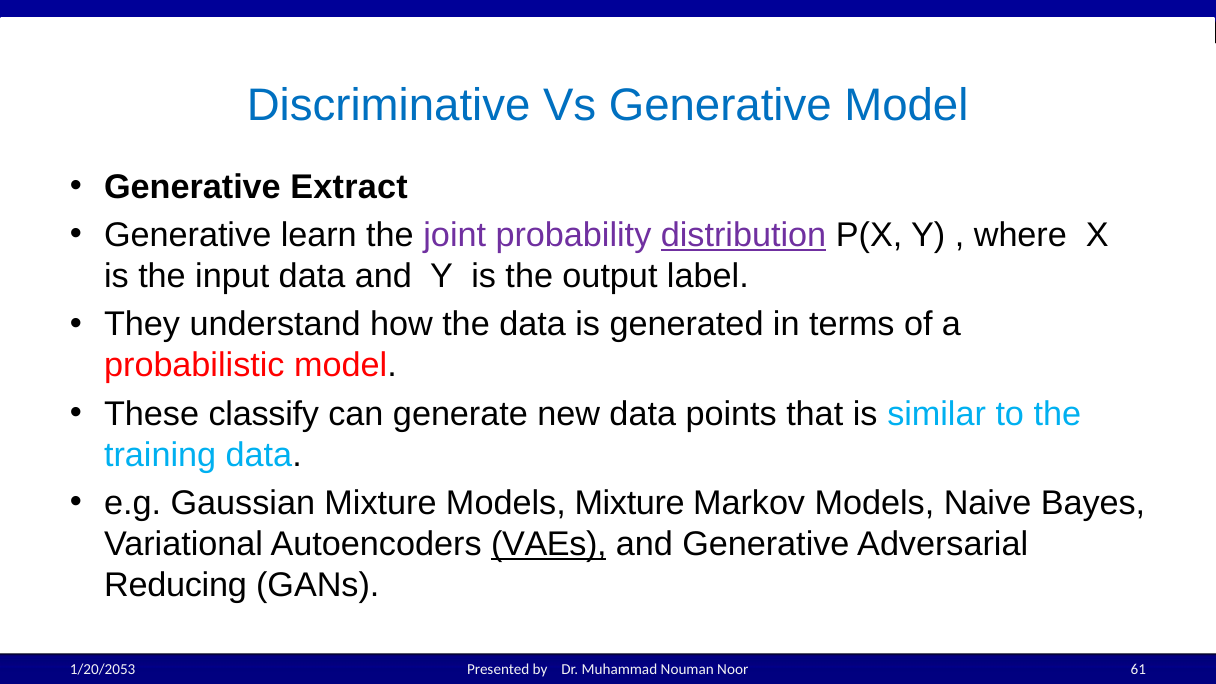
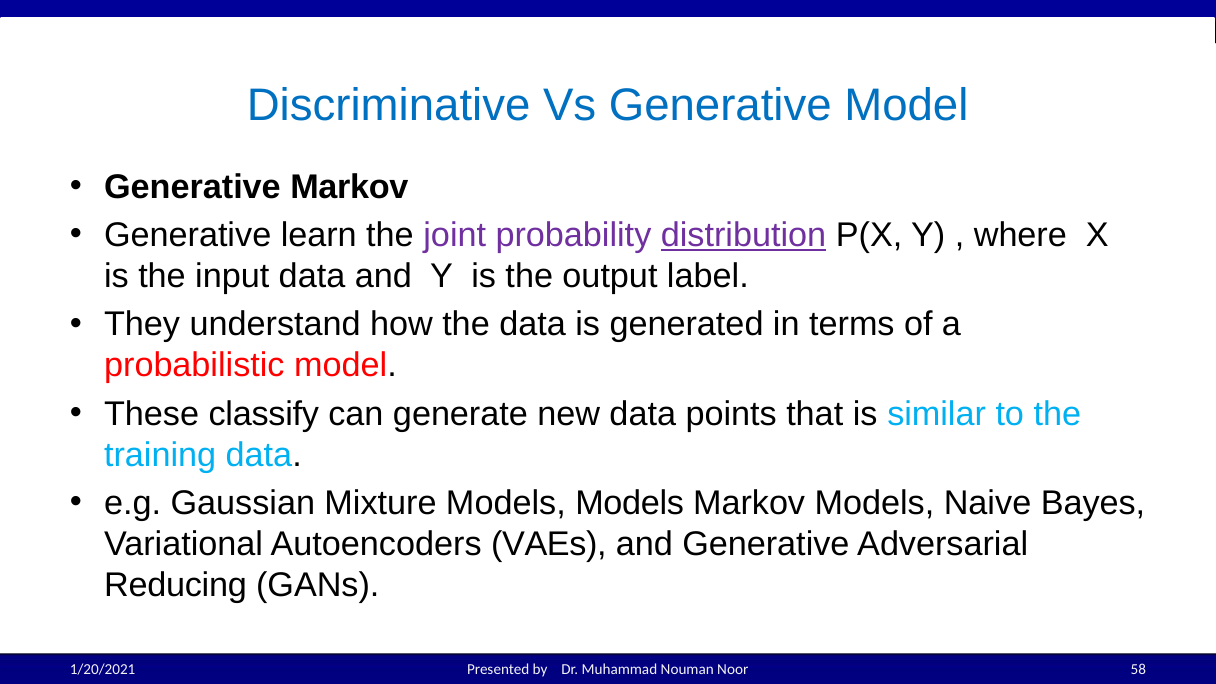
Generative Extract: Extract -> Markov
Models Mixture: Mixture -> Models
VAEs underline: present -> none
1/20/2053: 1/20/2053 -> 1/20/2021
61: 61 -> 58
